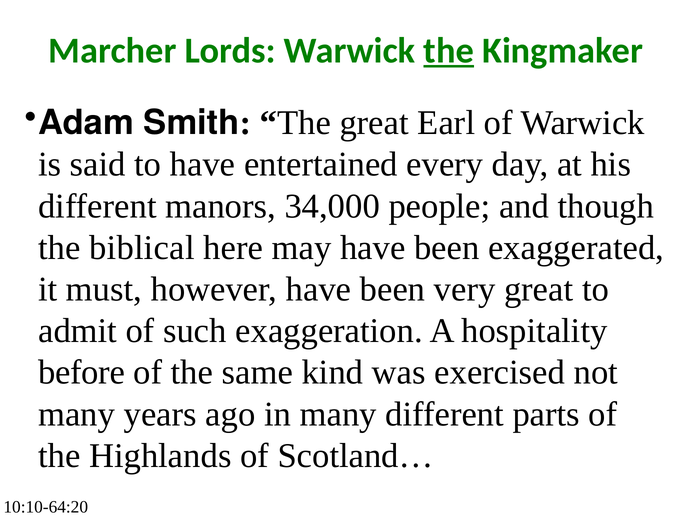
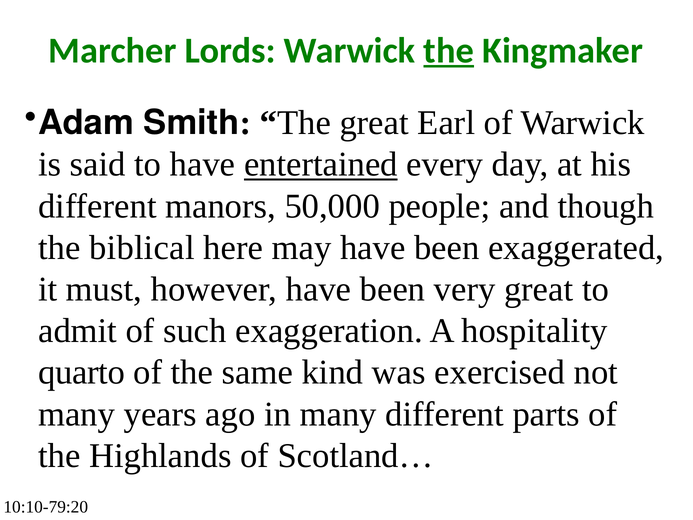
entertained underline: none -> present
34,000: 34,000 -> 50,000
before: before -> quarto
10:10-64:20: 10:10-64:20 -> 10:10-79:20
